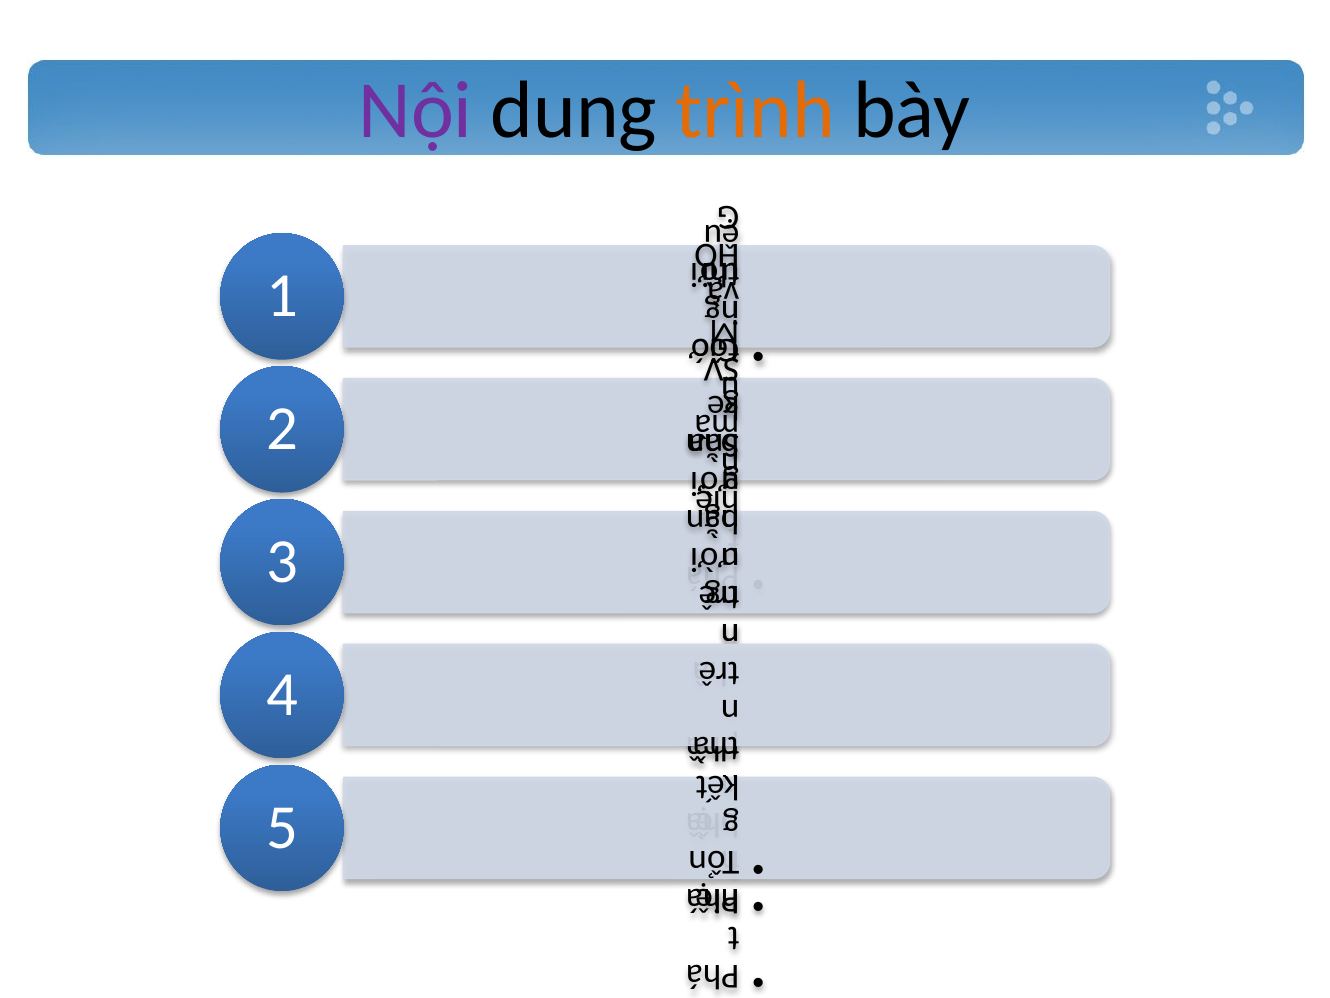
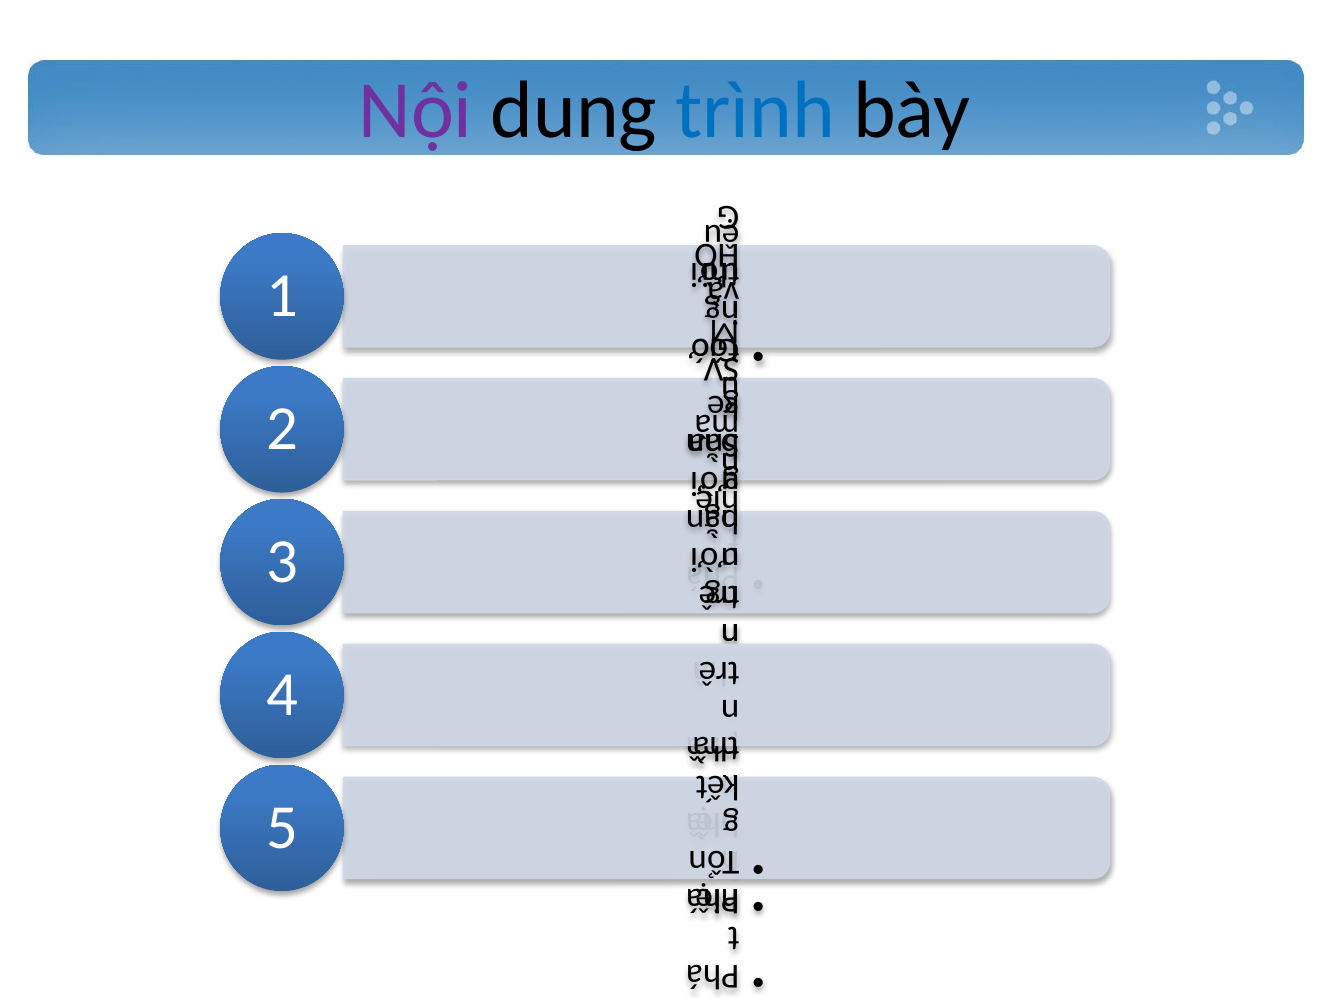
trình colour: orange -> blue
